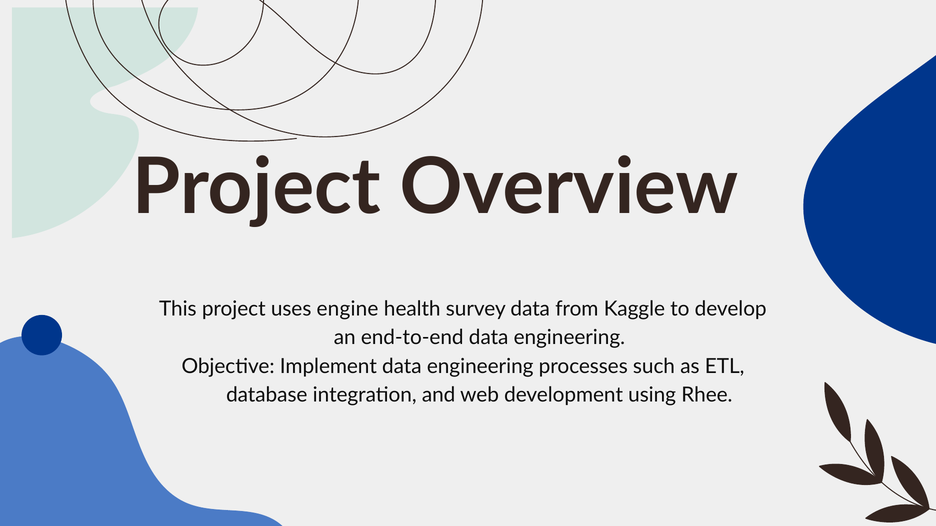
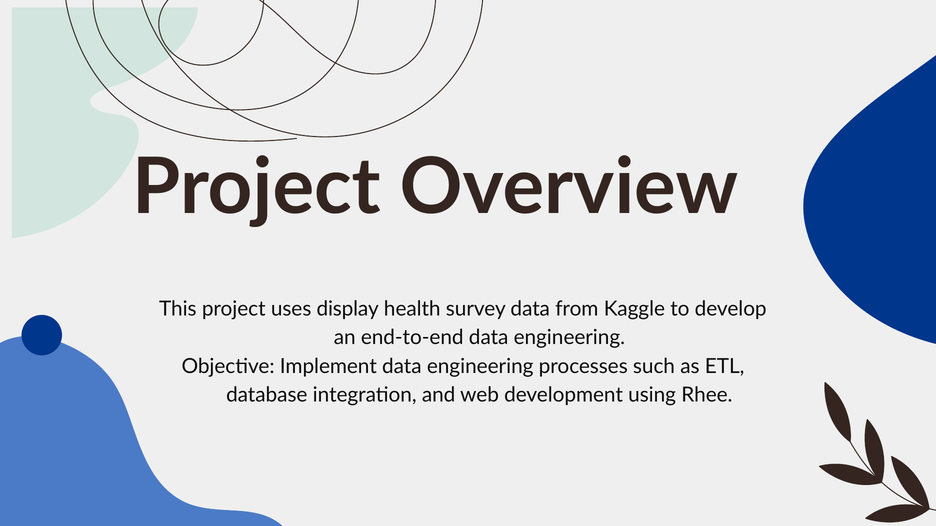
engine: engine -> display
